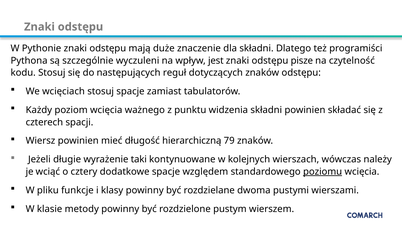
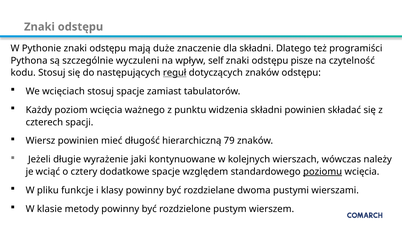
jest: jest -> self
reguł underline: none -> present
taki: taki -> jaki
